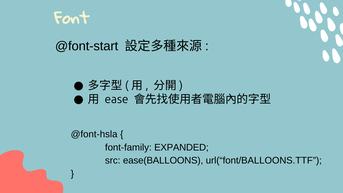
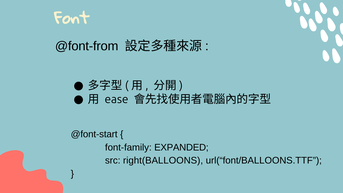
@font-start: @font-start -> @font-from
@font-hsla: @font-hsla -> @font-start
ease(BALLOONS: ease(BALLOONS -> right(BALLOONS
